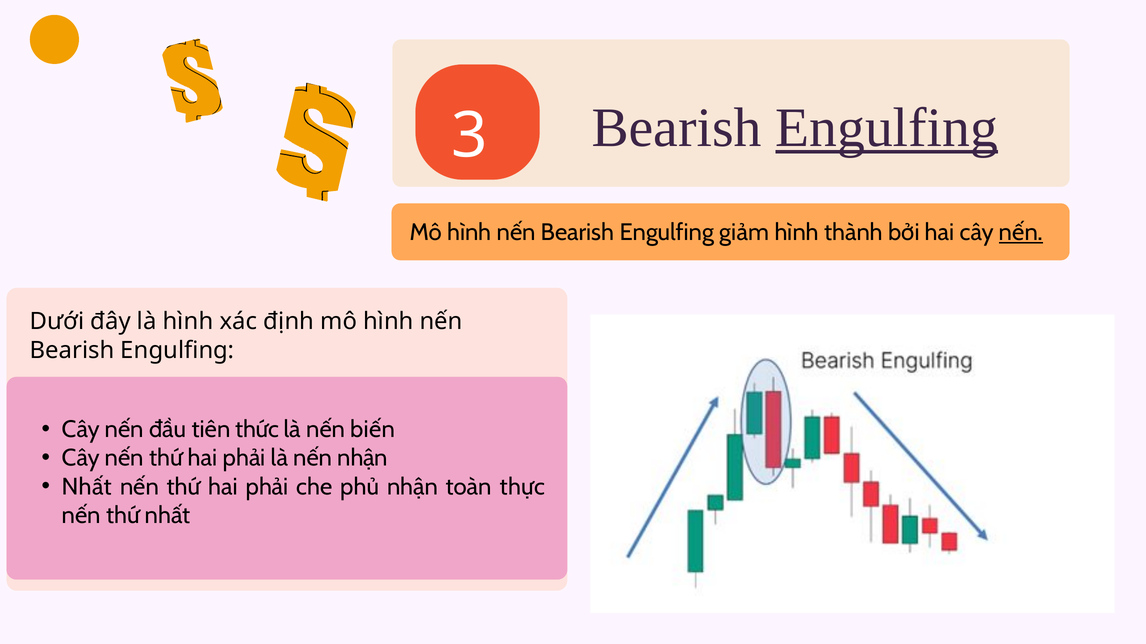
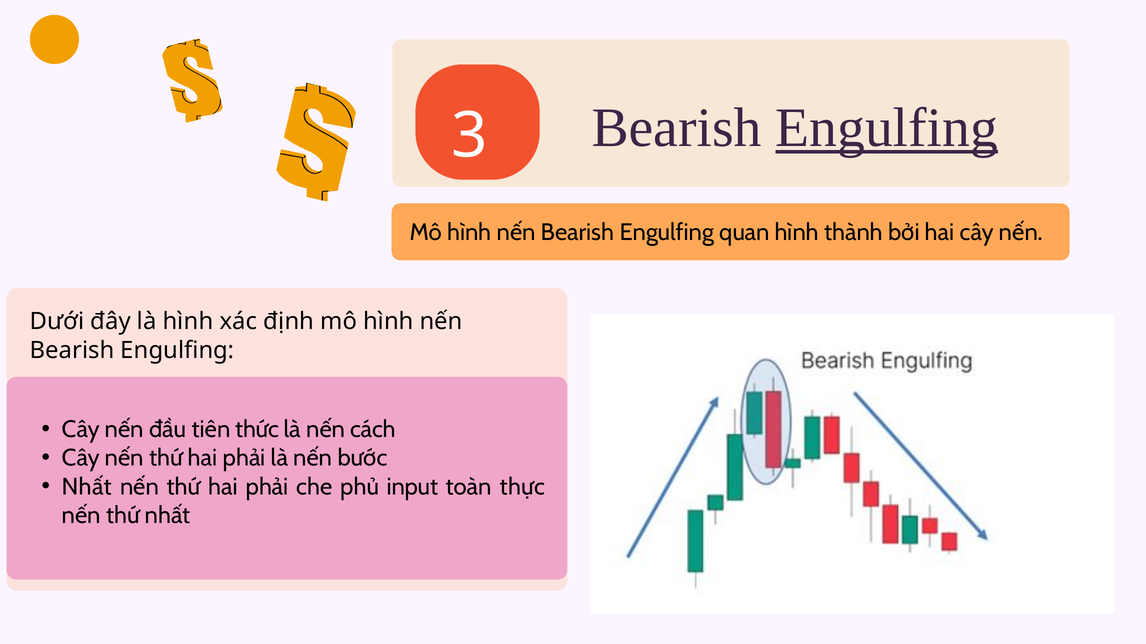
giảm: giảm -> quan
nến at (1021, 233) underline: present -> none
biến: biến -> cách
nến nhận: nhận -> bước
phủ nhận: nhận -> input
